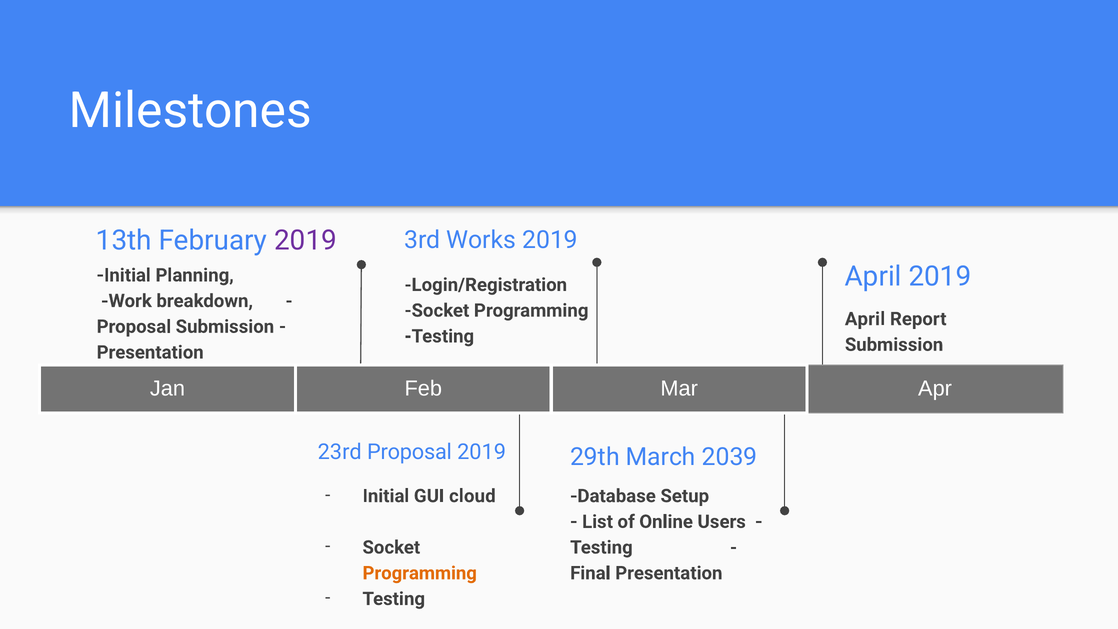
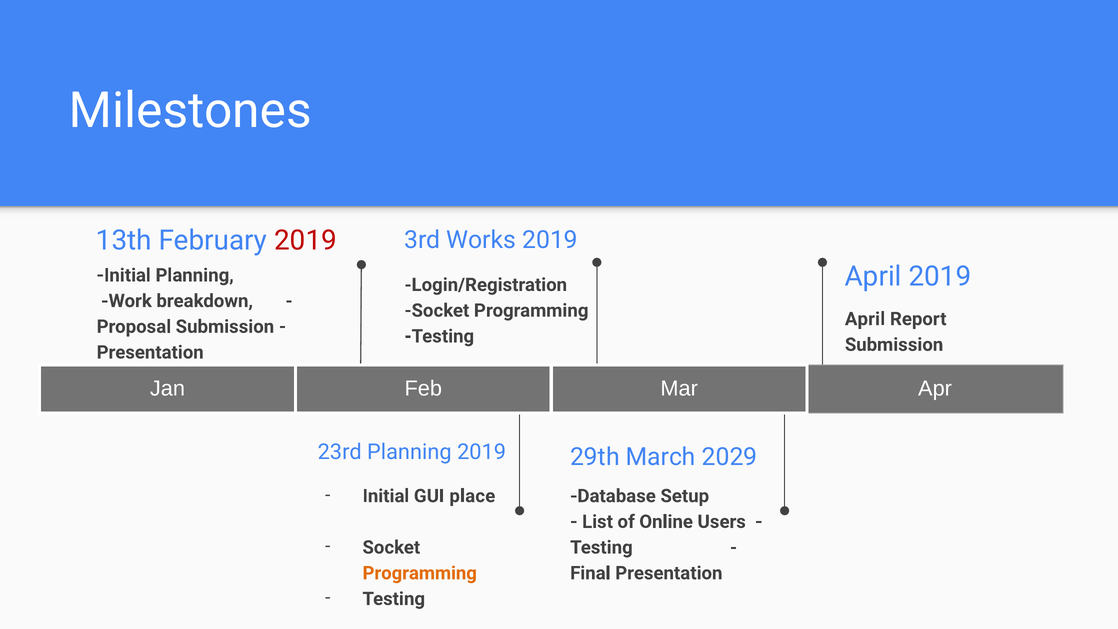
2019 at (306, 240) colour: purple -> red
23rd Proposal: Proposal -> Planning
2039: 2039 -> 2029
cloud: cloud -> place
